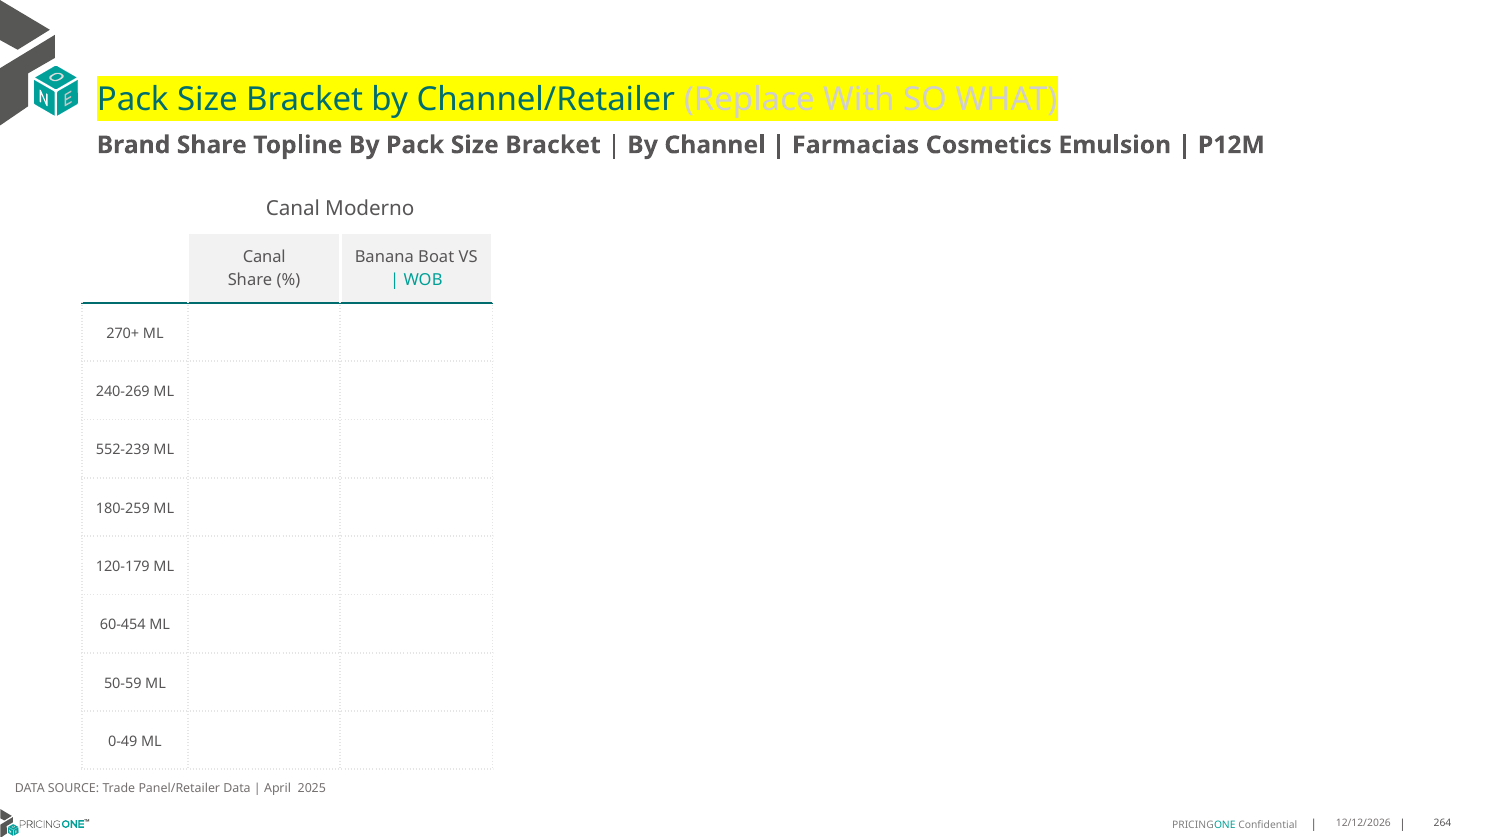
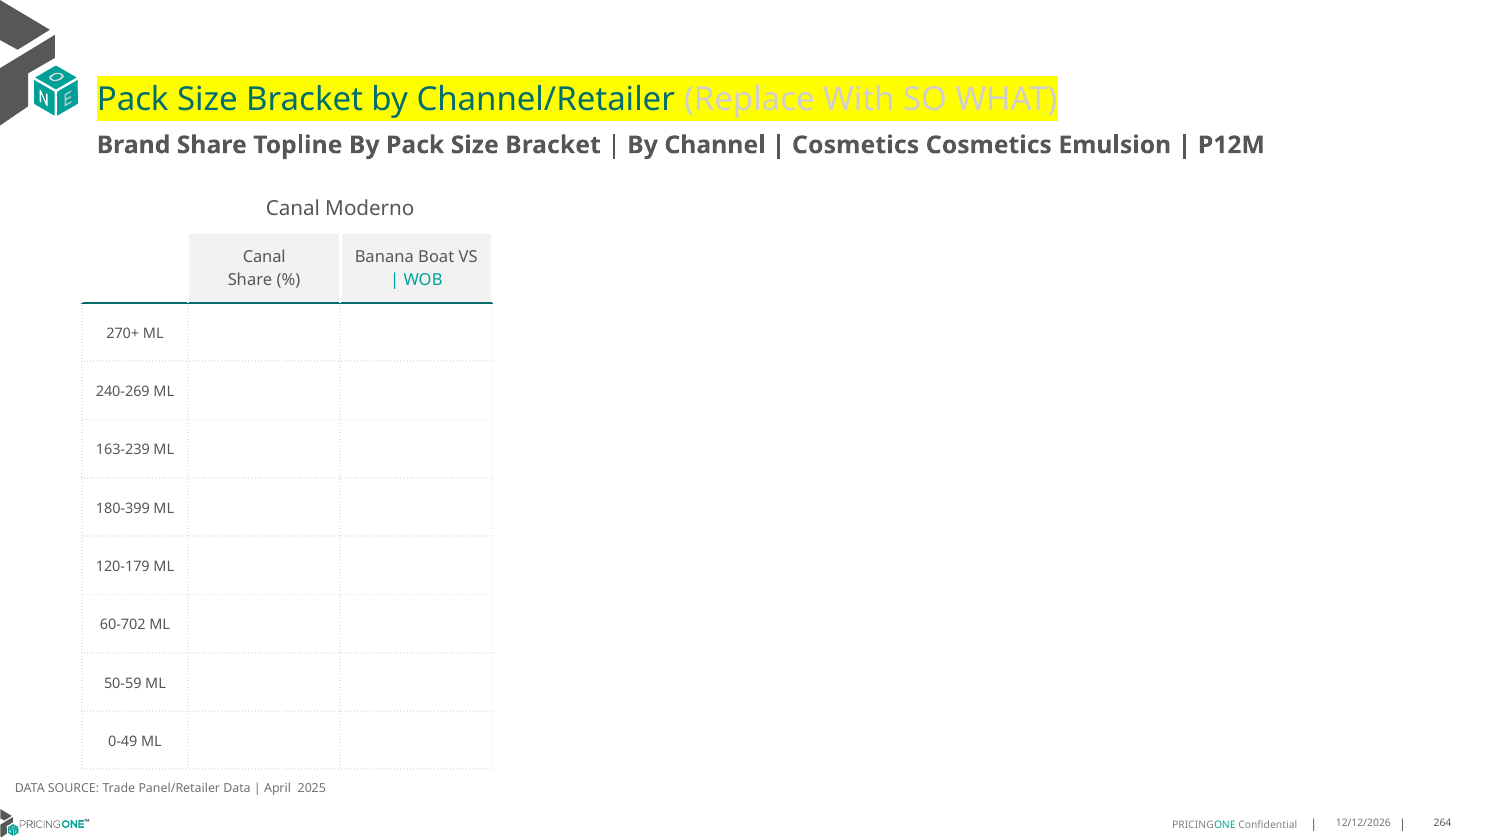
Farmacias at (856, 145): Farmacias -> Cosmetics
552-239: 552-239 -> 163-239
180-259: 180-259 -> 180-399
60-454: 60-454 -> 60-702
